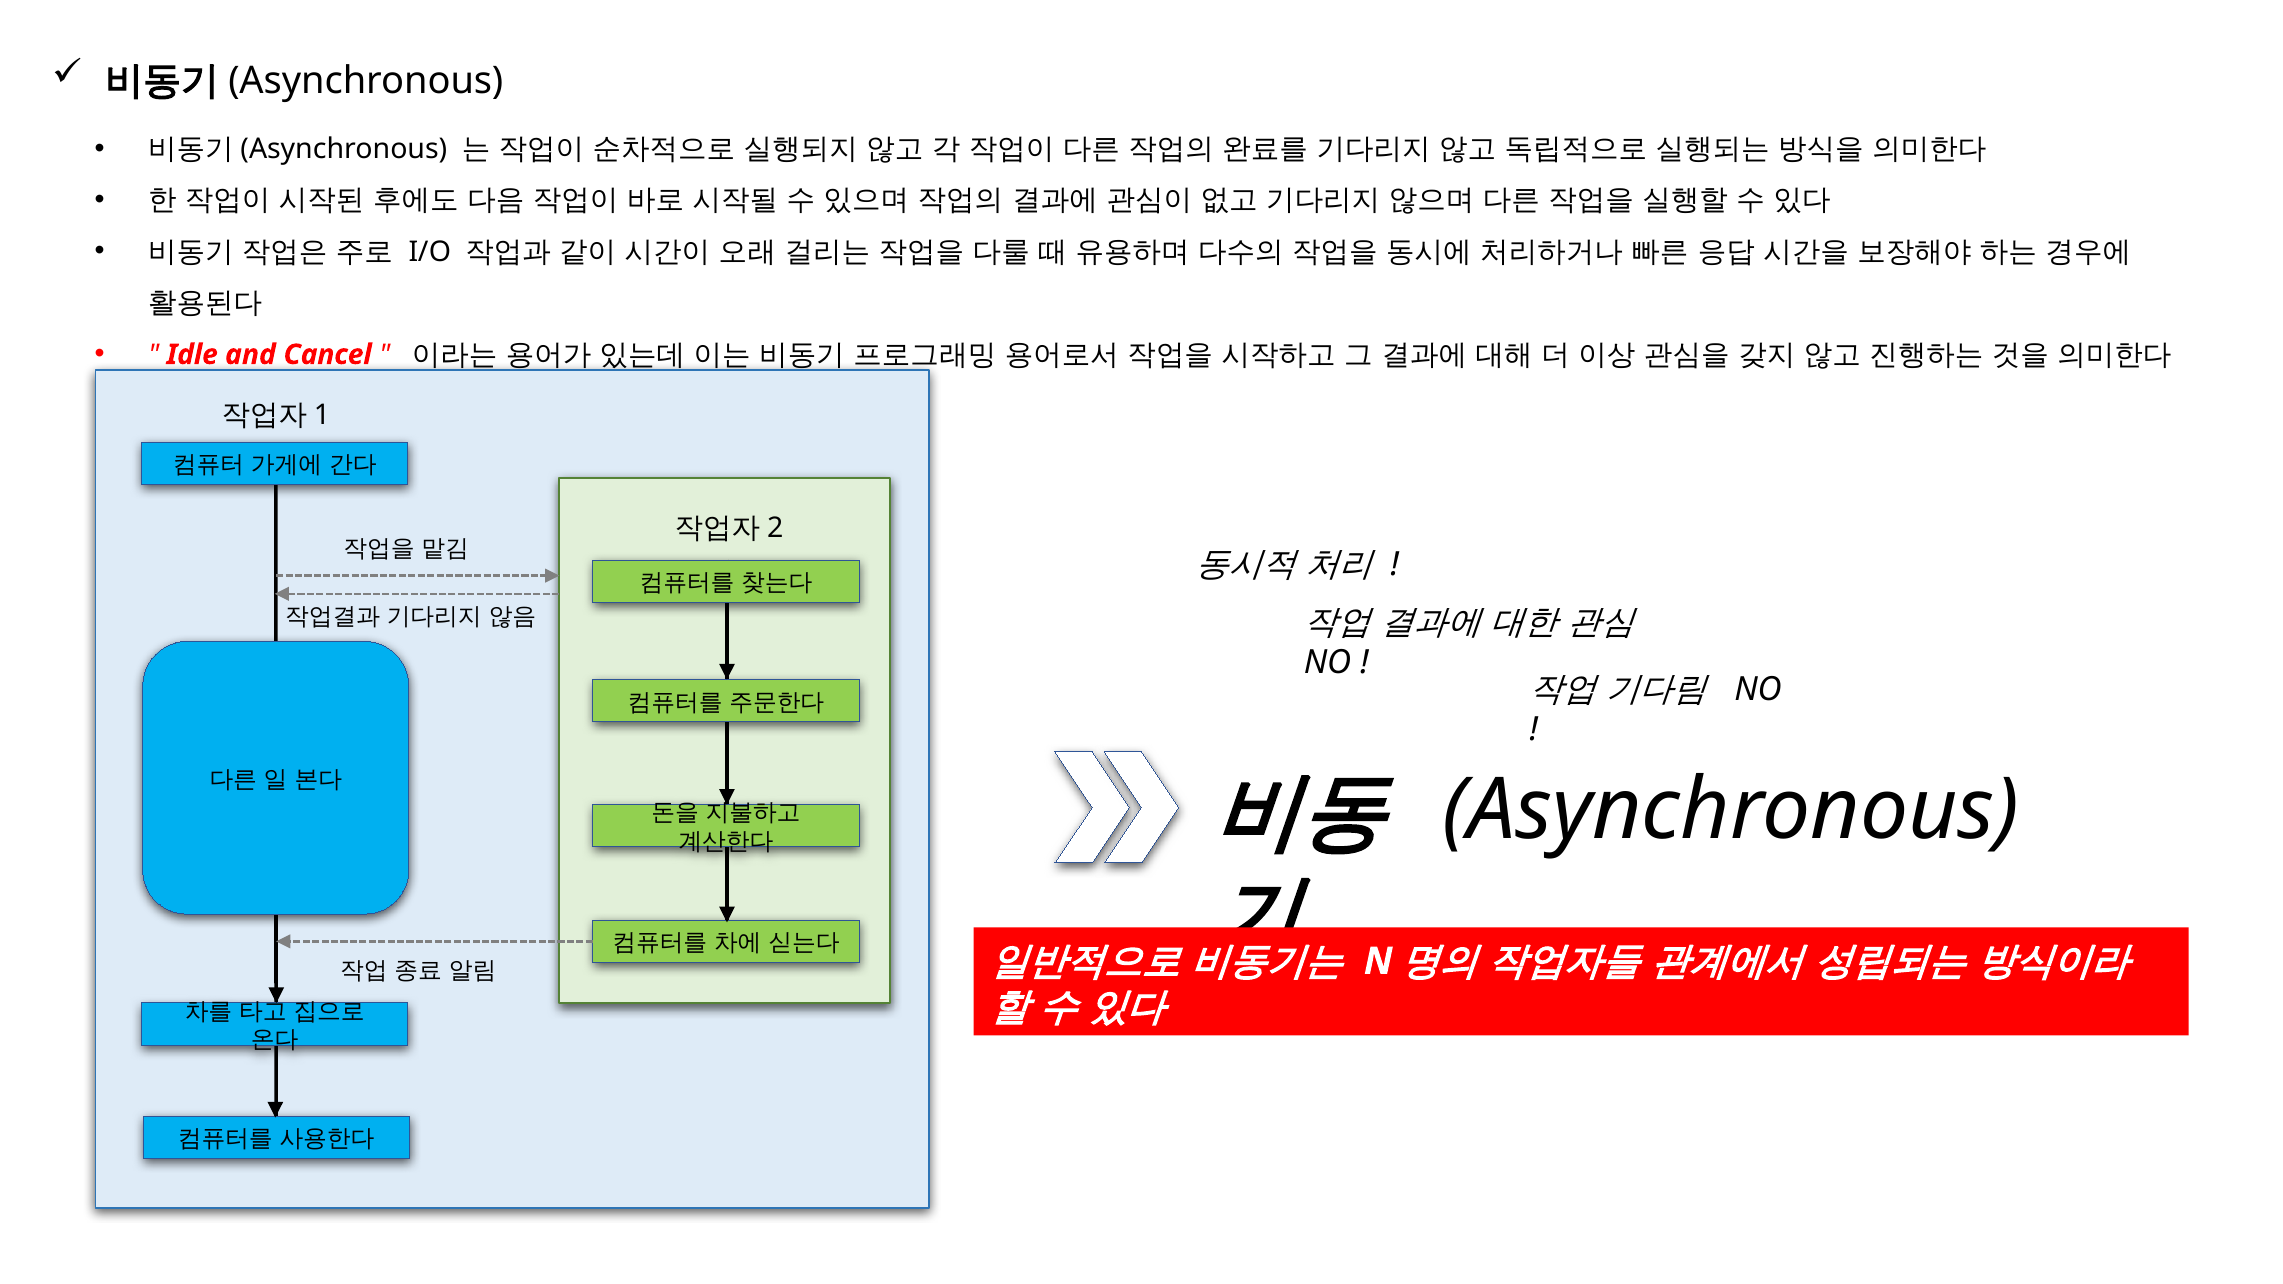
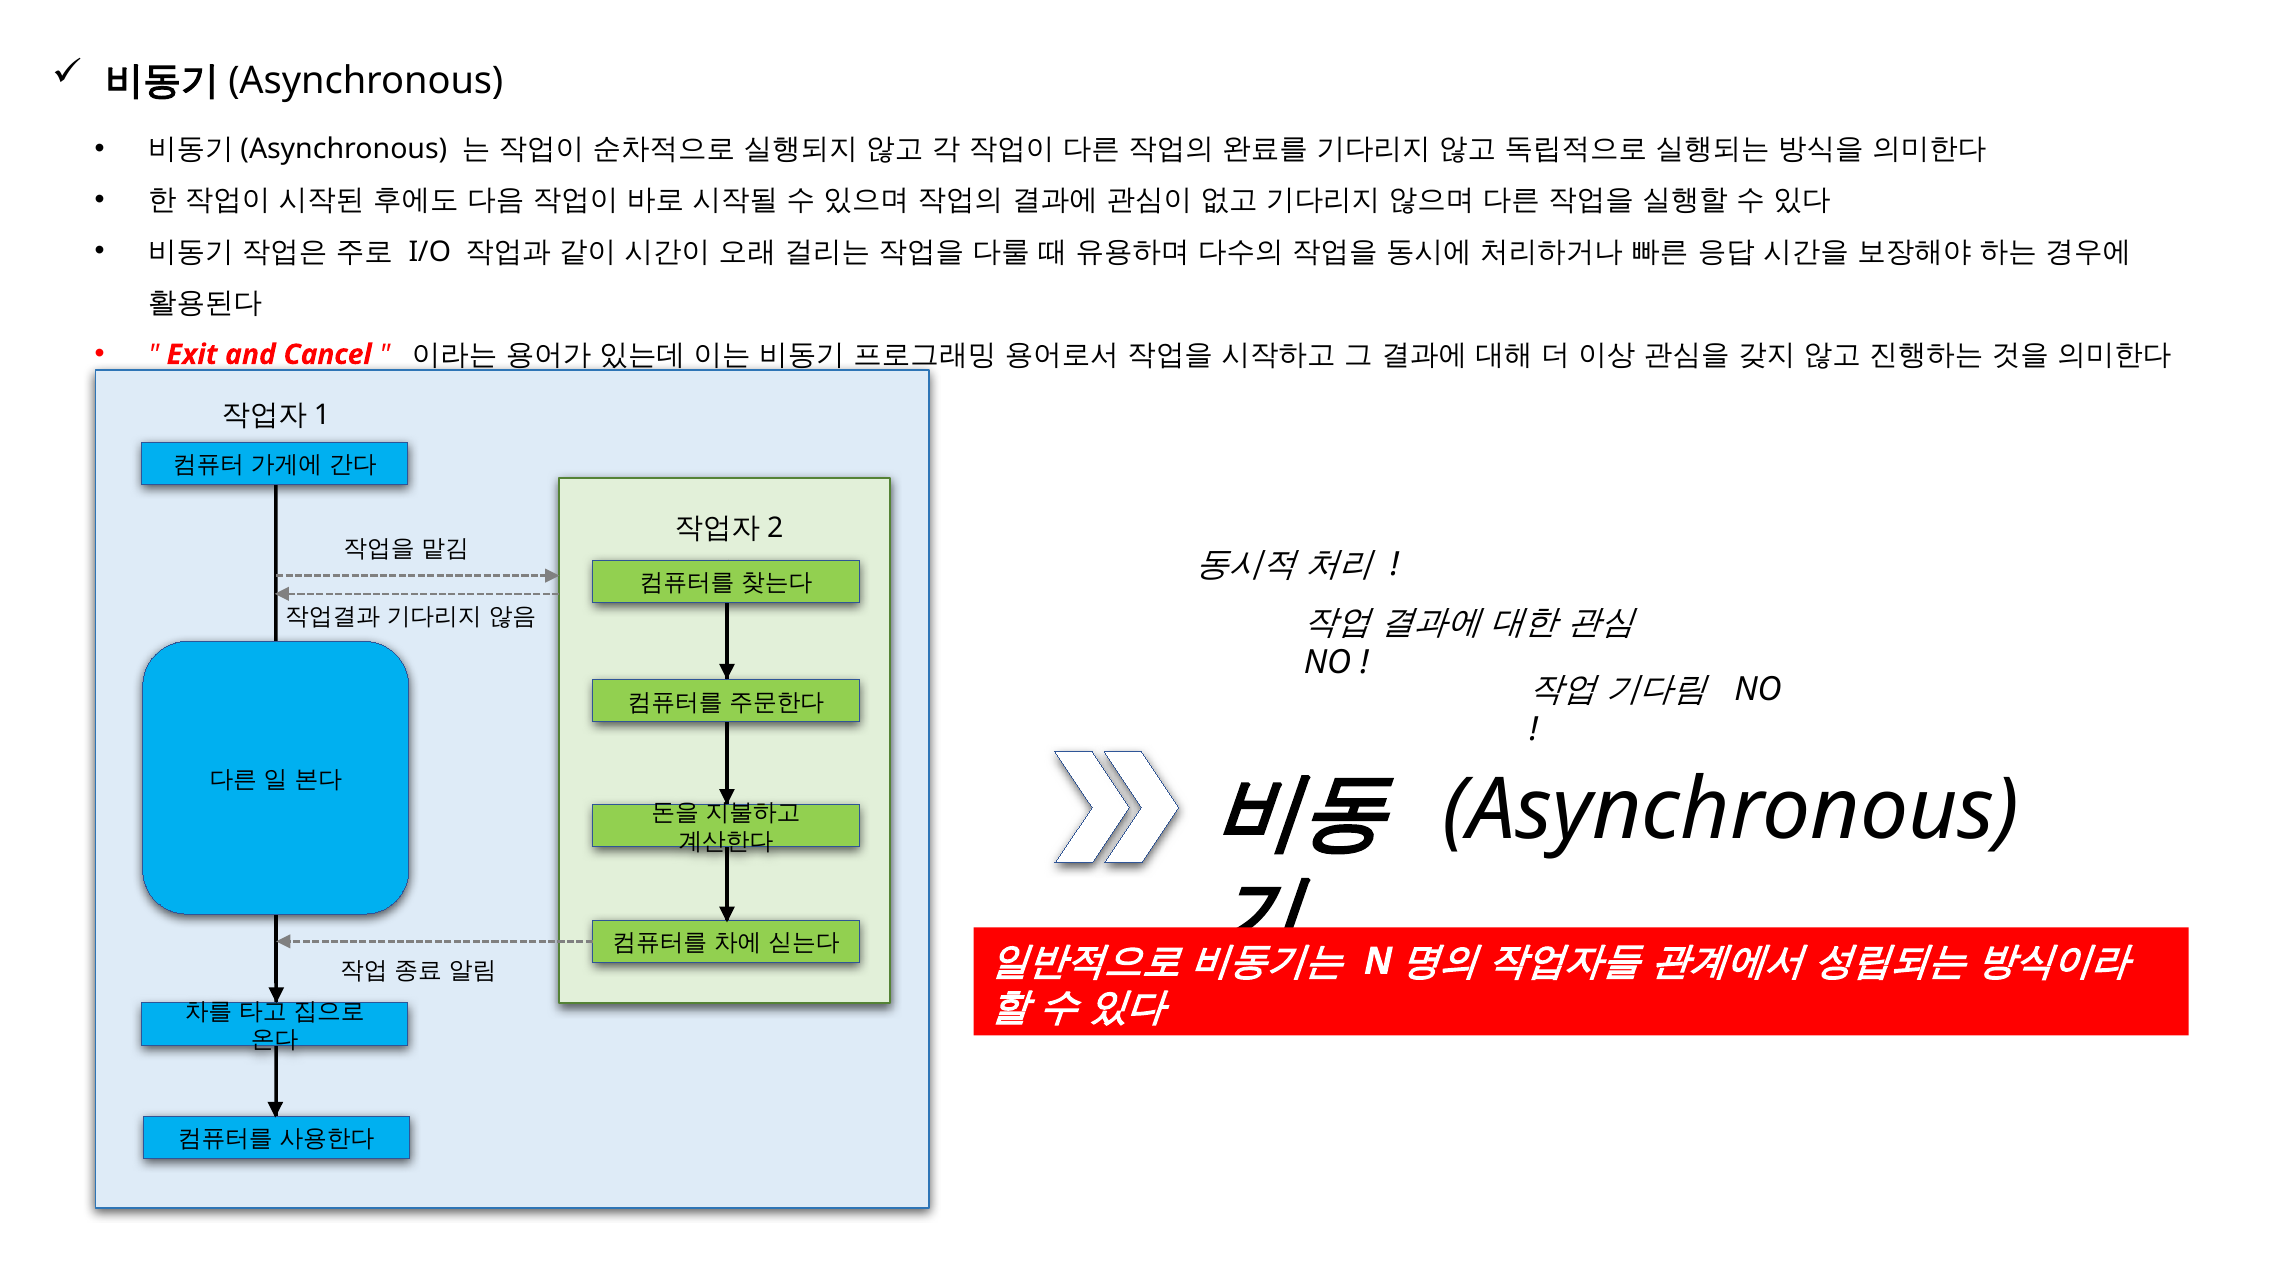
Idle: Idle -> Exit
